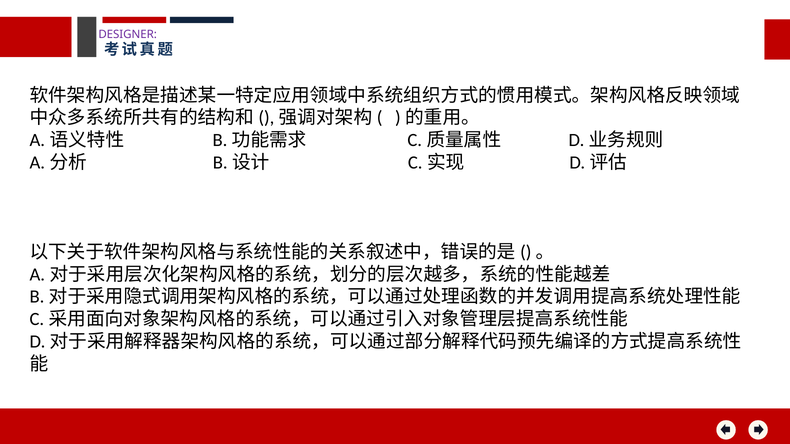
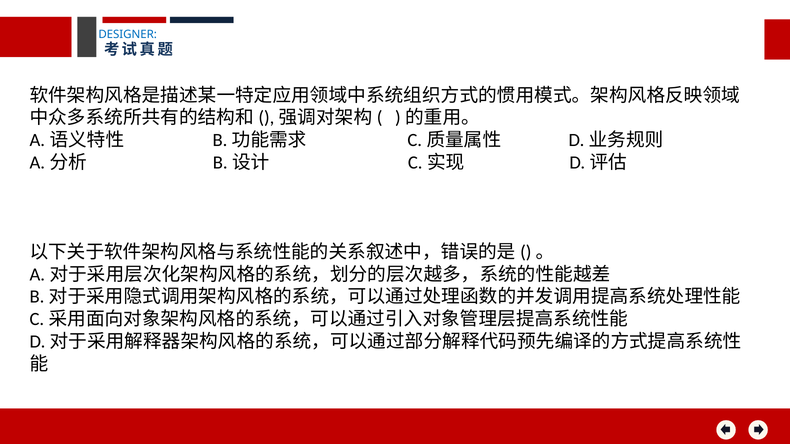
DESIGNER colour: purple -> blue
